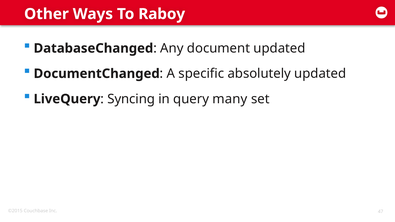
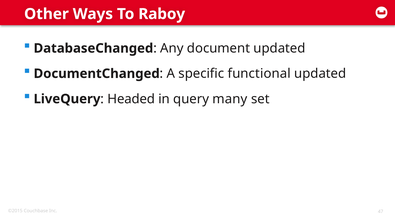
absolutely: absolutely -> functional
Syncing: Syncing -> Headed
